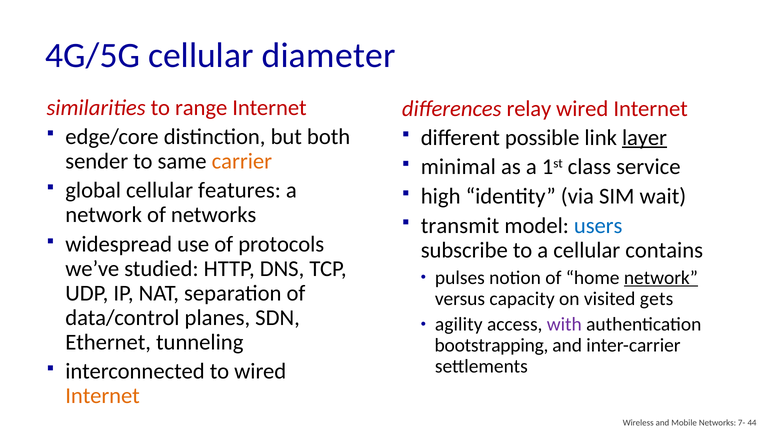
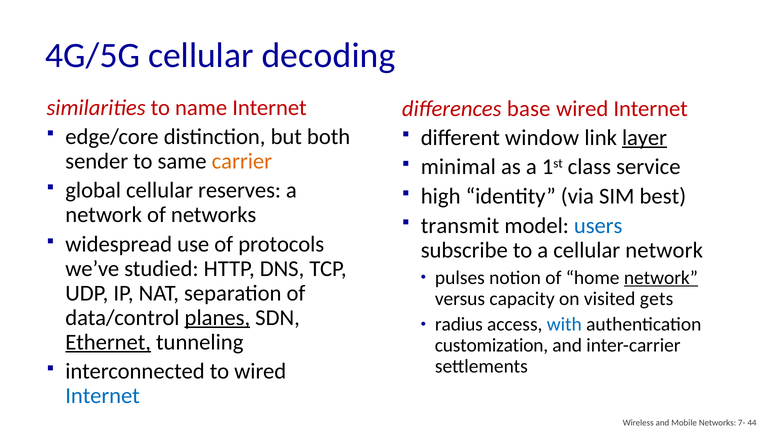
diameter: diameter -> decoding
range: range -> name
relay: relay -> base
possible: possible -> window
features: features -> reserves
wait: wait -> best
cellular contains: contains -> network
planes underline: none -> present
agility: agility -> radius
with colour: purple -> blue
Ethernet underline: none -> present
bootstrapping: bootstrapping -> customization
Internet at (103, 396) colour: orange -> blue
